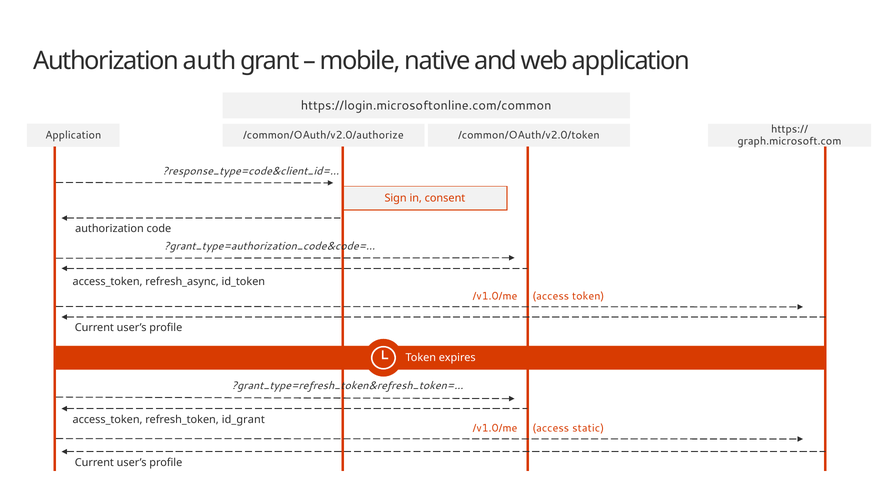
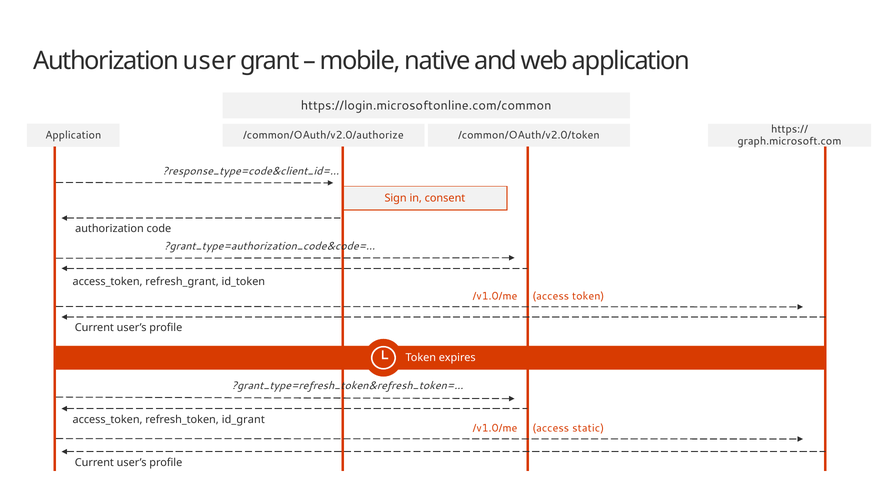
auth: auth -> user
refresh_async: refresh_async -> refresh_grant
